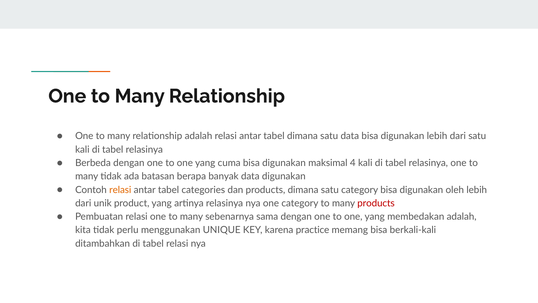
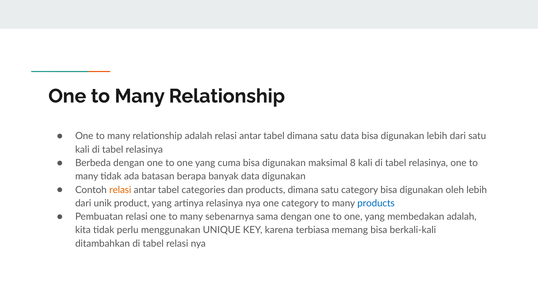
4: 4 -> 8
products at (376, 203) colour: red -> blue
practice: practice -> terbiasa
